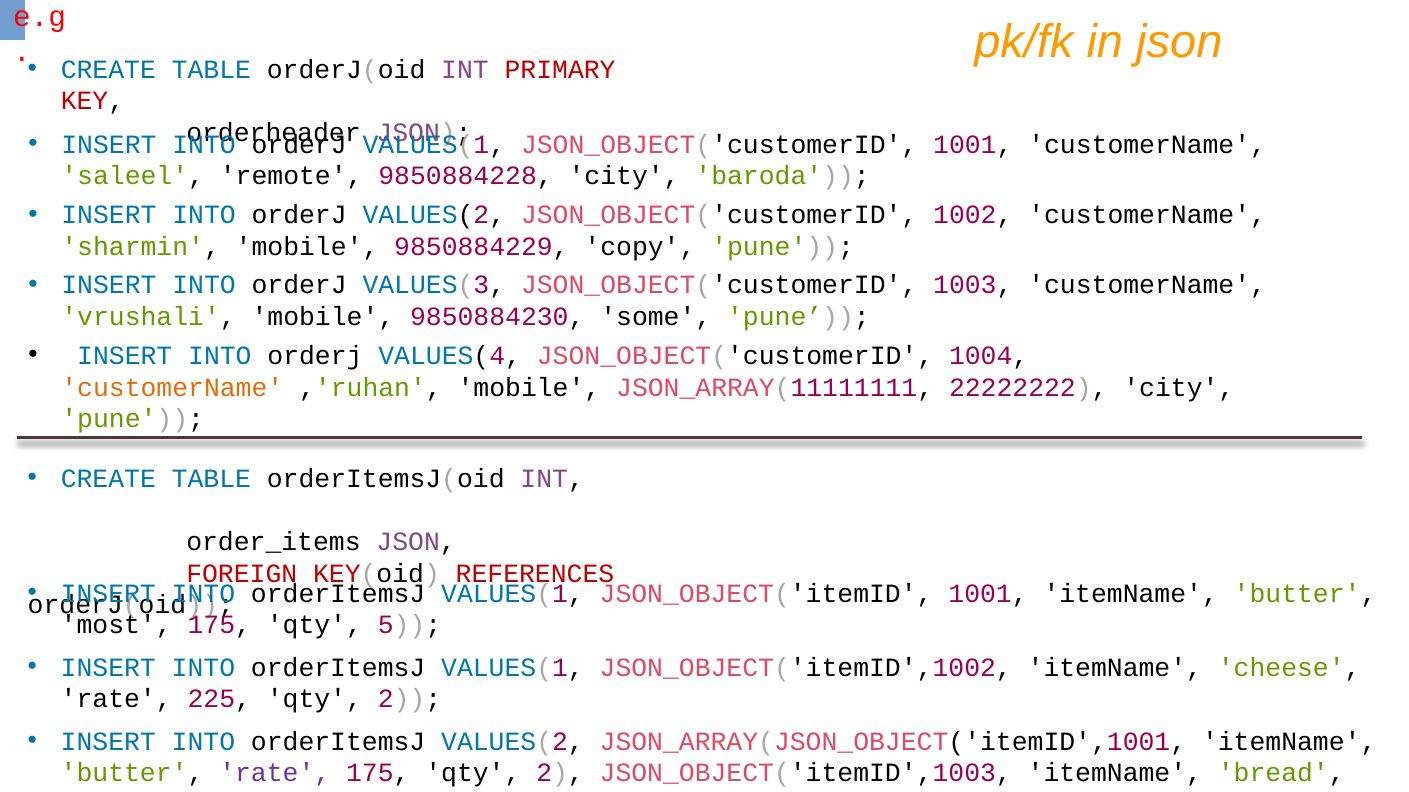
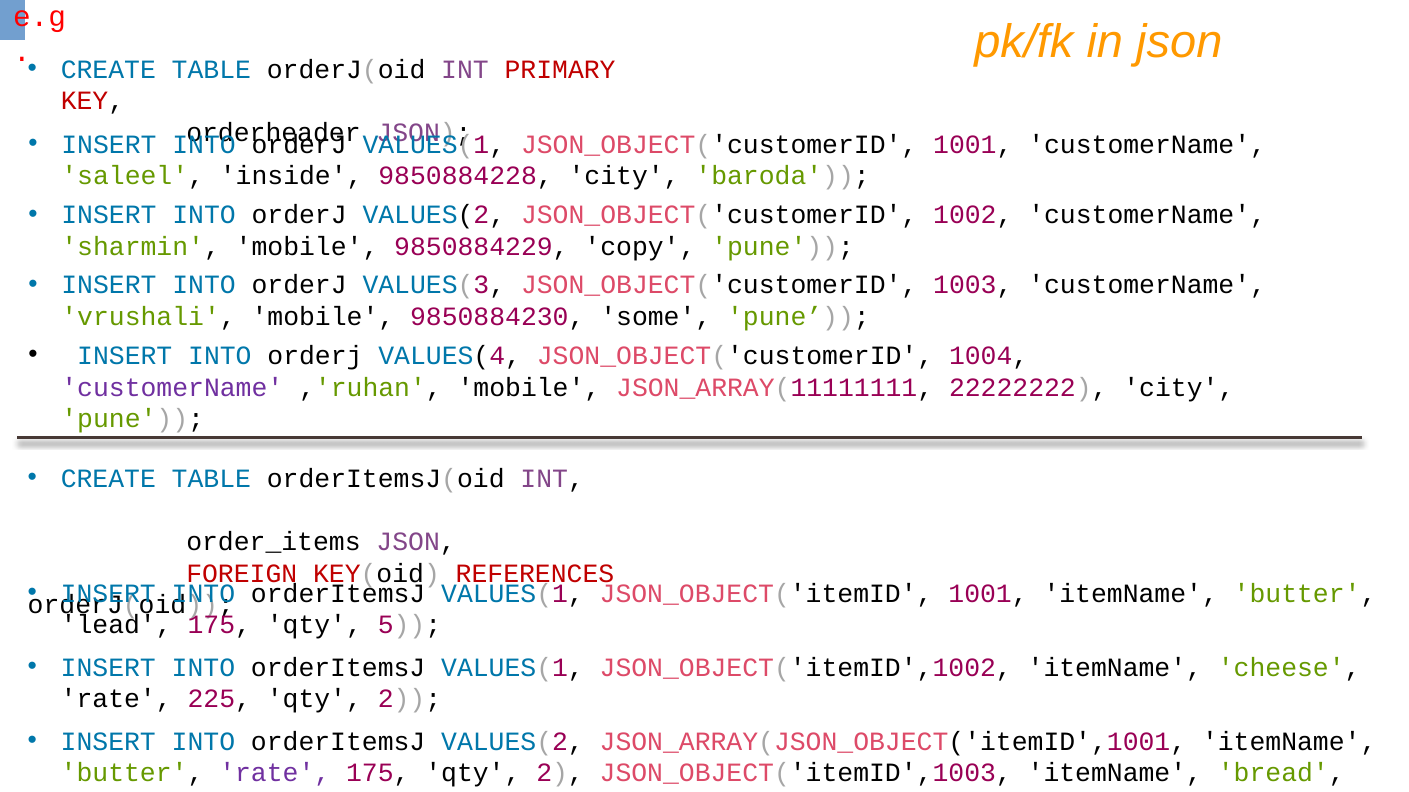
remote: remote -> inside
customerName at (172, 388) colour: orange -> purple
most: most -> lead
